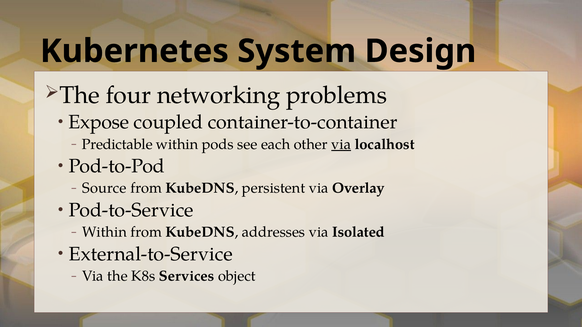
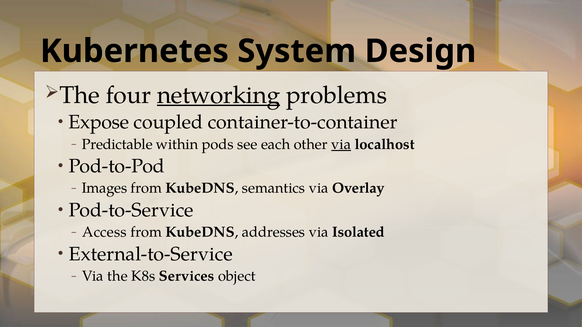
networking underline: none -> present
Source: Source -> Images
persistent: persistent -> semantics
Within at (104, 232): Within -> Access
